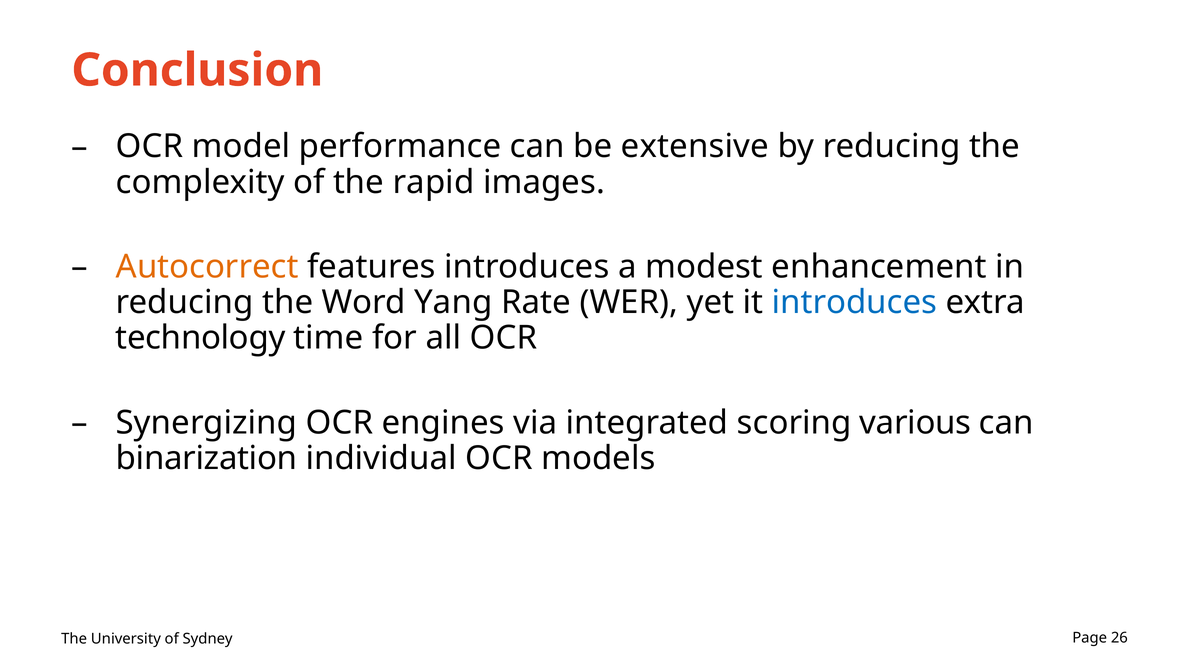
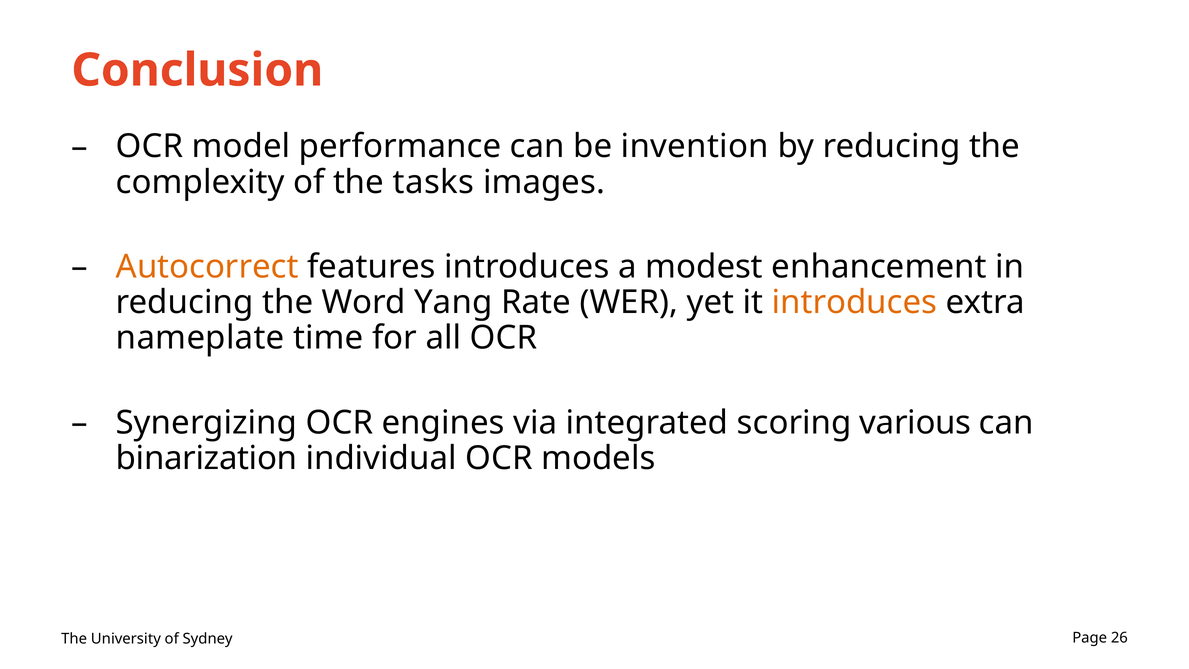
extensive: extensive -> invention
rapid: rapid -> tasks
introduces at (854, 302) colour: blue -> orange
technology: technology -> nameplate
